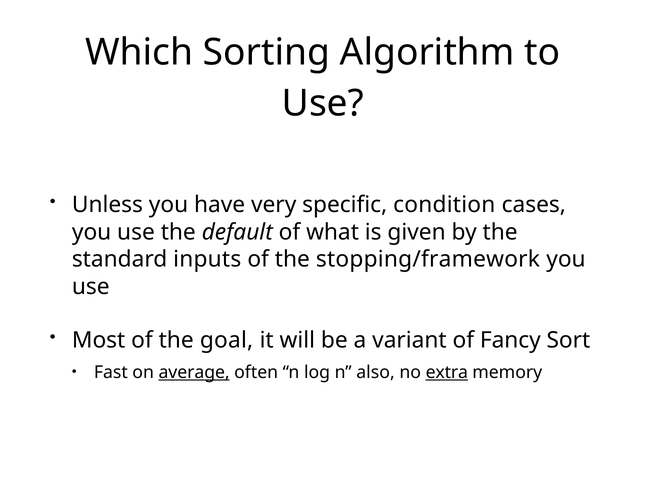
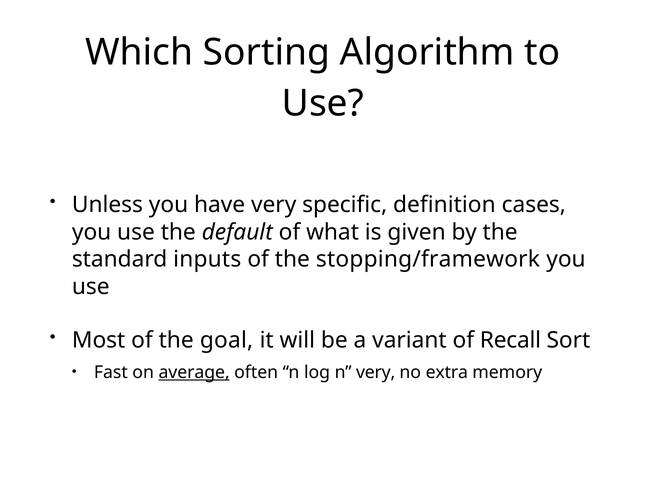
condition: condition -> definition
Fancy: Fancy -> Recall
n also: also -> very
extra underline: present -> none
